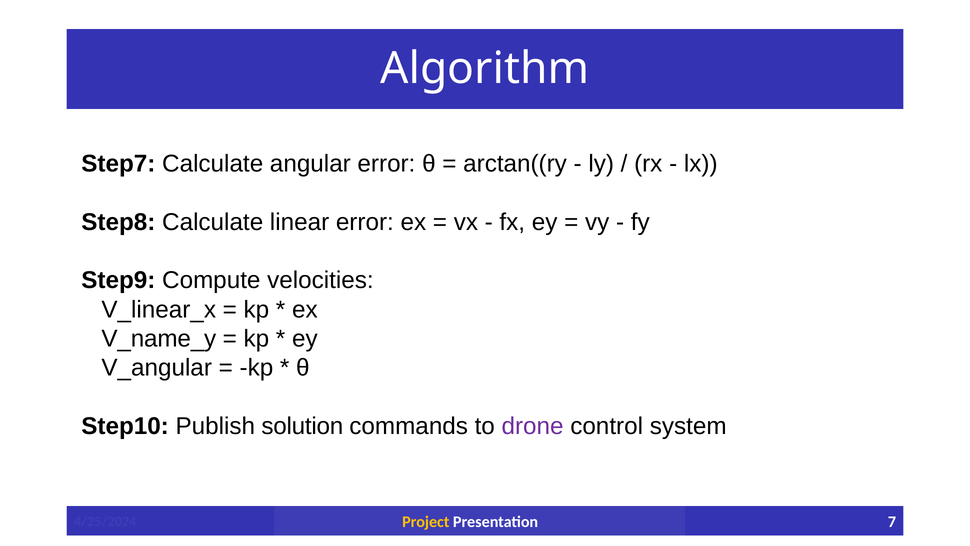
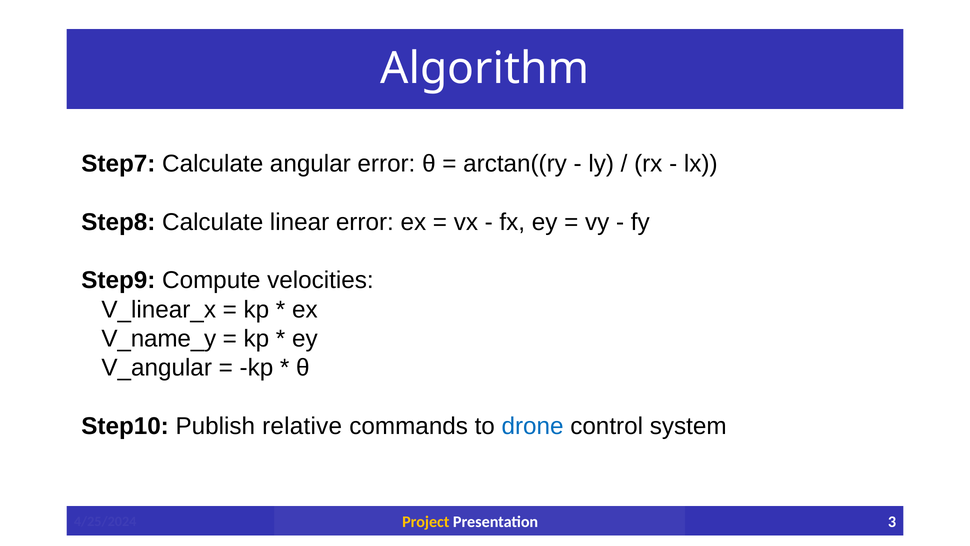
solution: solution -> relative
drone colour: purple -> blue
7: 7 -> 3
